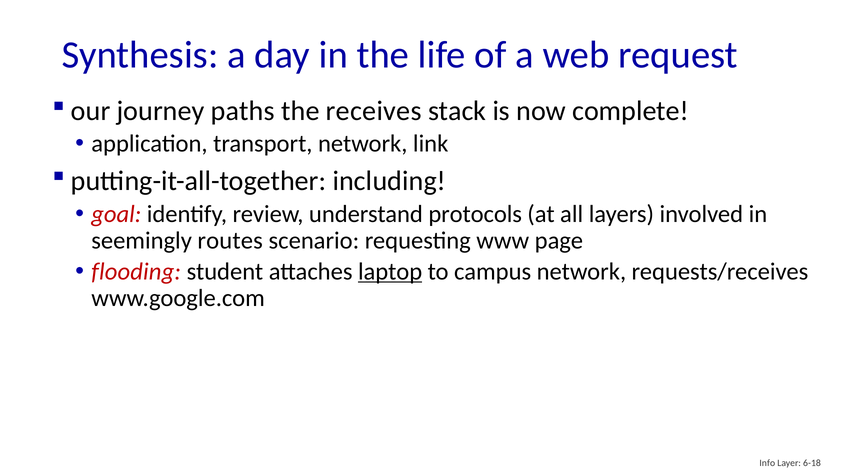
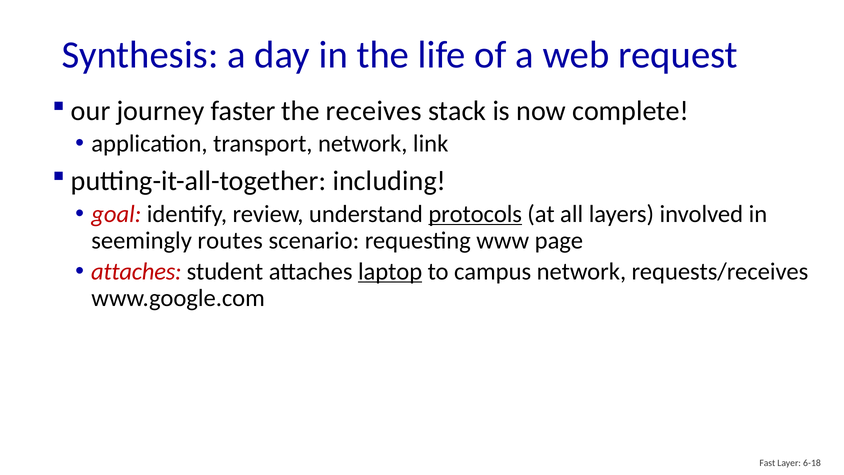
paths: paths -> faster
protocols underline: none -> present
flooding at (136, 271): flooding -> attaches
Info: Info -> Fast
